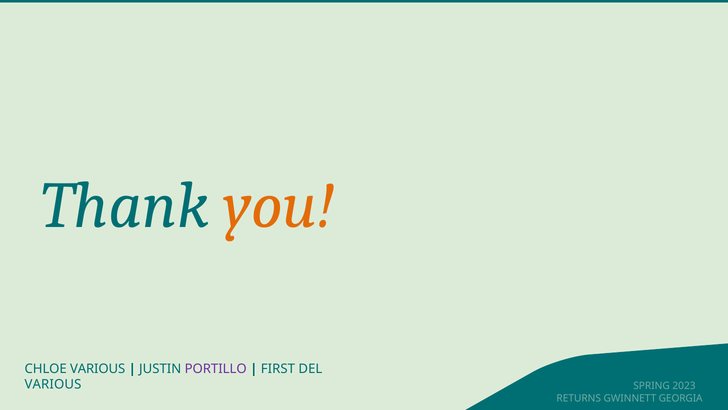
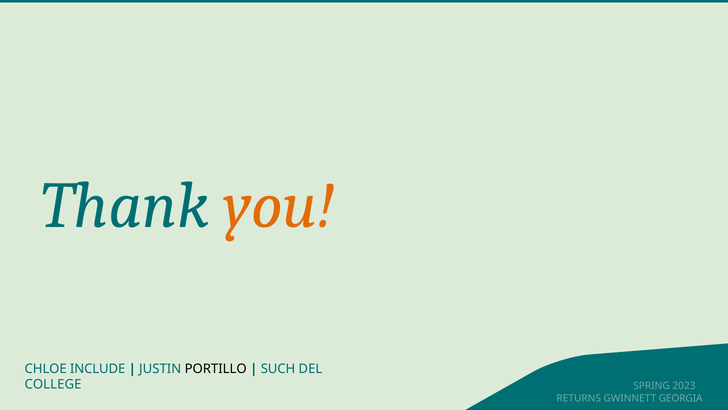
CHLOE VARIOUS: VARIOUS -> INCLUDE
PORTILLO colour: purple -> black
FIRST: FIRST -> SUCH
VARIOUS at (53, 384): VARIOUS -> COLLEGE
